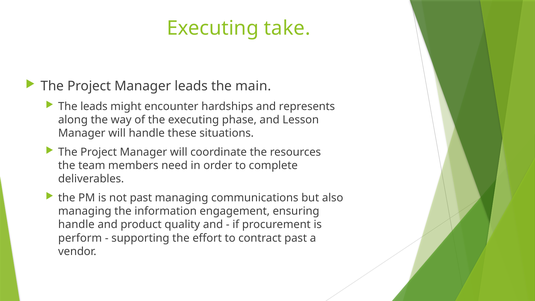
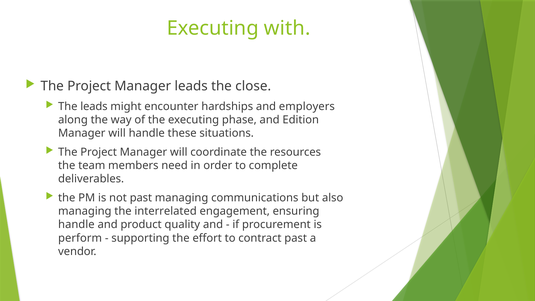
take: take -> with
main: main -> close
represents: represents -> employers
Lesson: Lesson -> Edition
information: information -> interrelated
